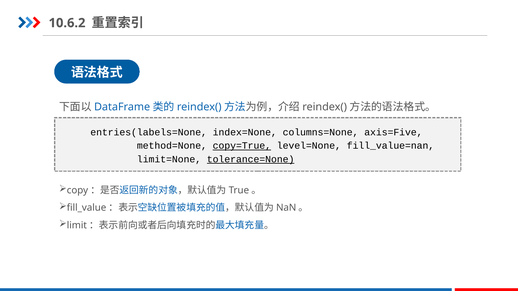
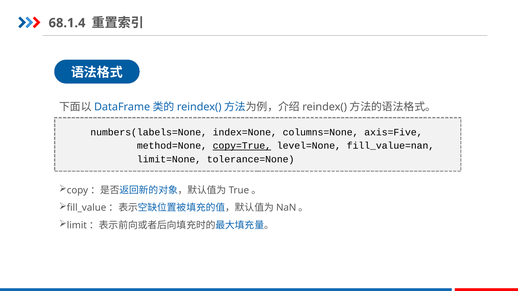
10.6.2: 10.6.2 -> 68.1.4
entries(labels=None: entries(labels=None -> numbers(labels=None
tolerance=None underline: present -> none
